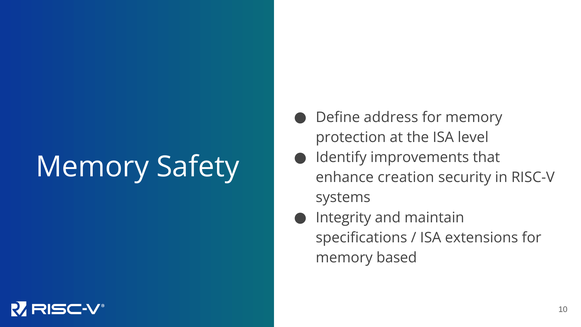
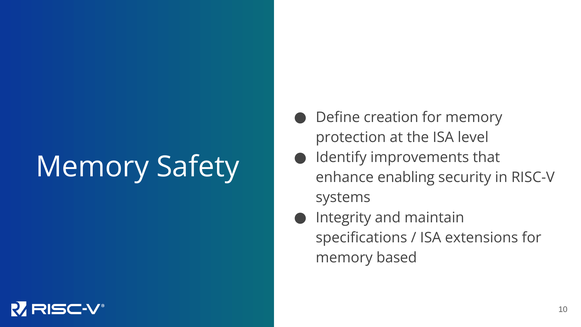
address: address -> creation
creation: creation -> enabling
